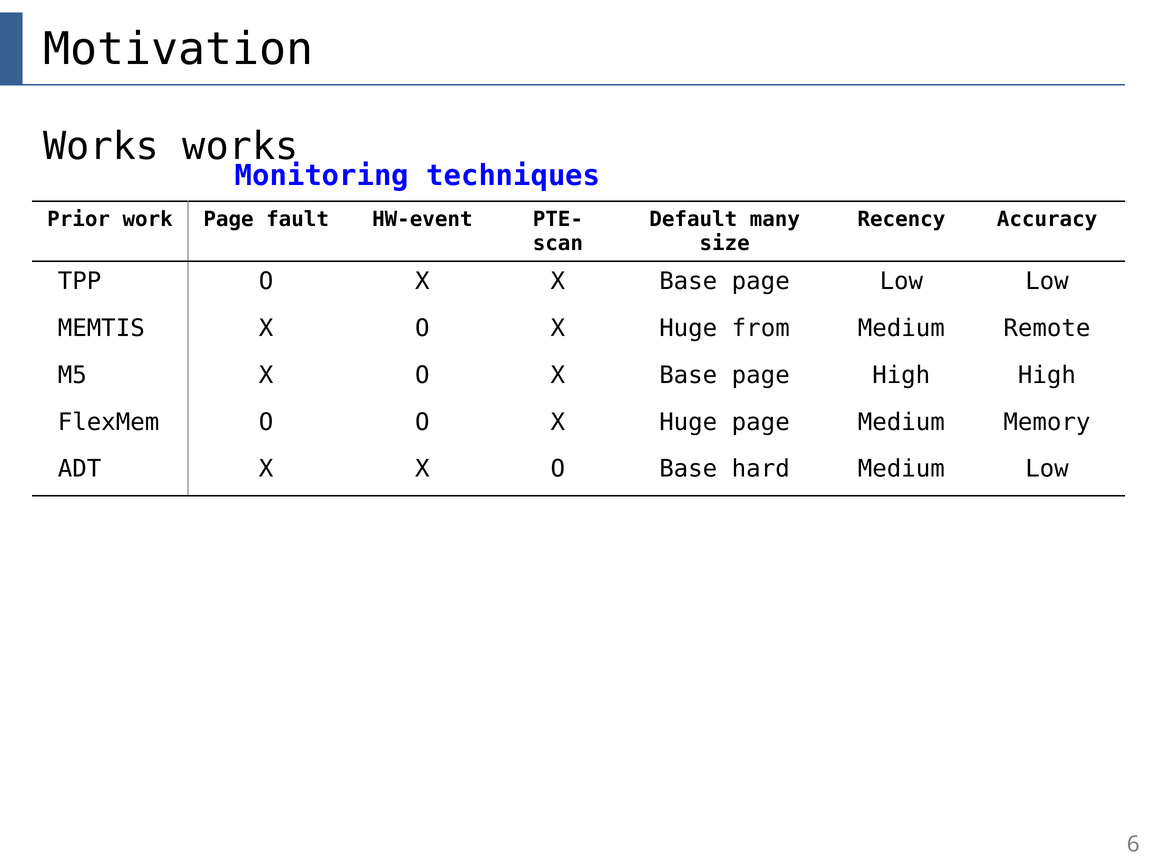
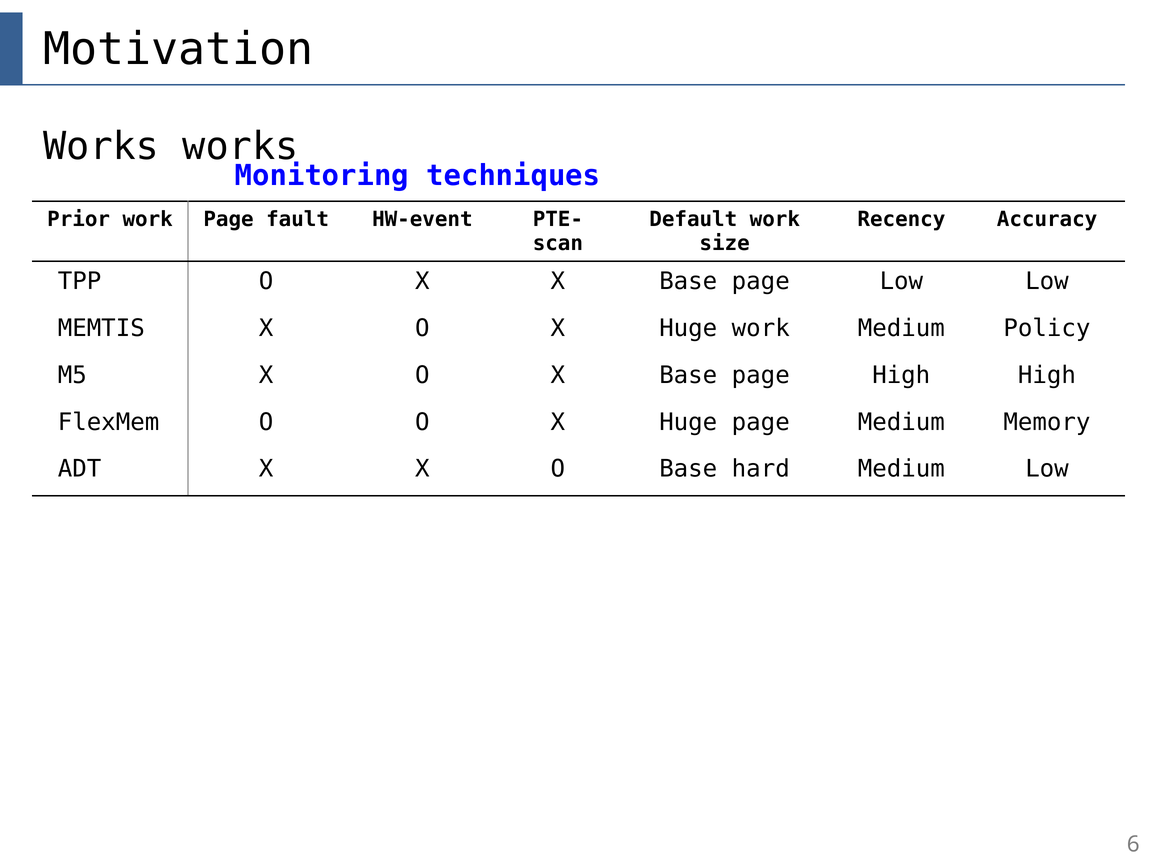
Default many: many -> work
Huge from: from -> work
Remote: Remote -> Policy
